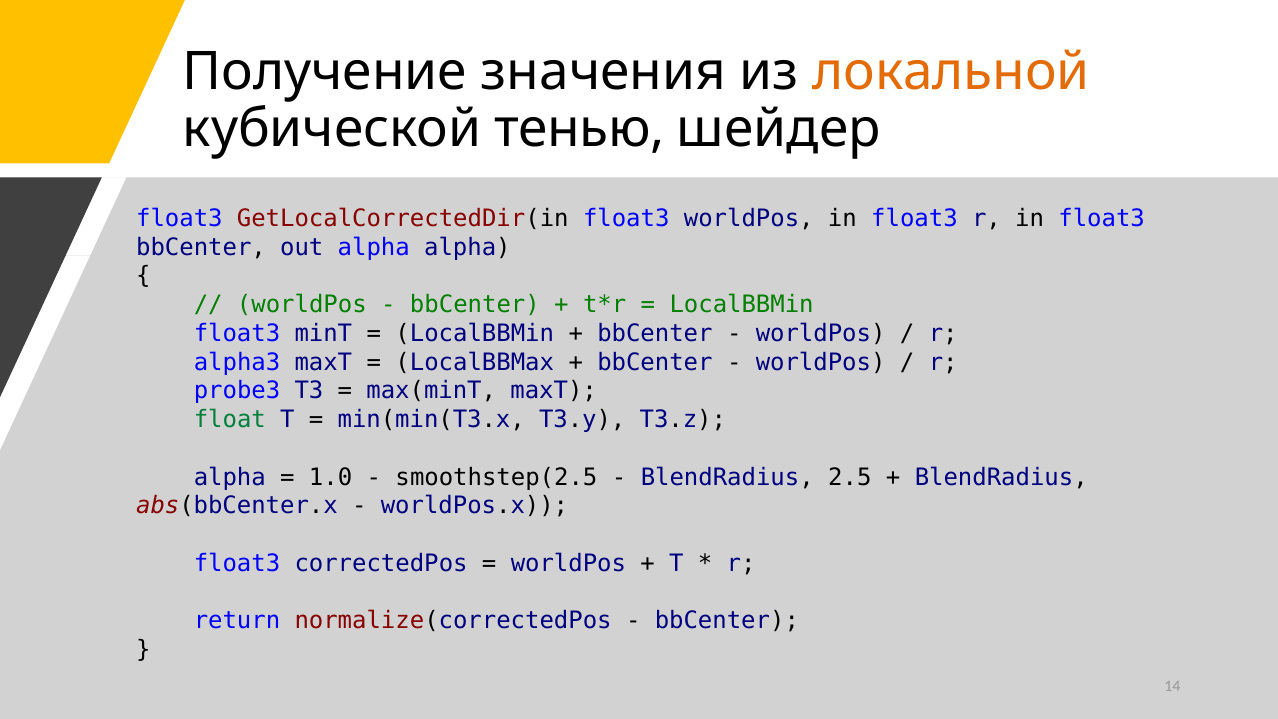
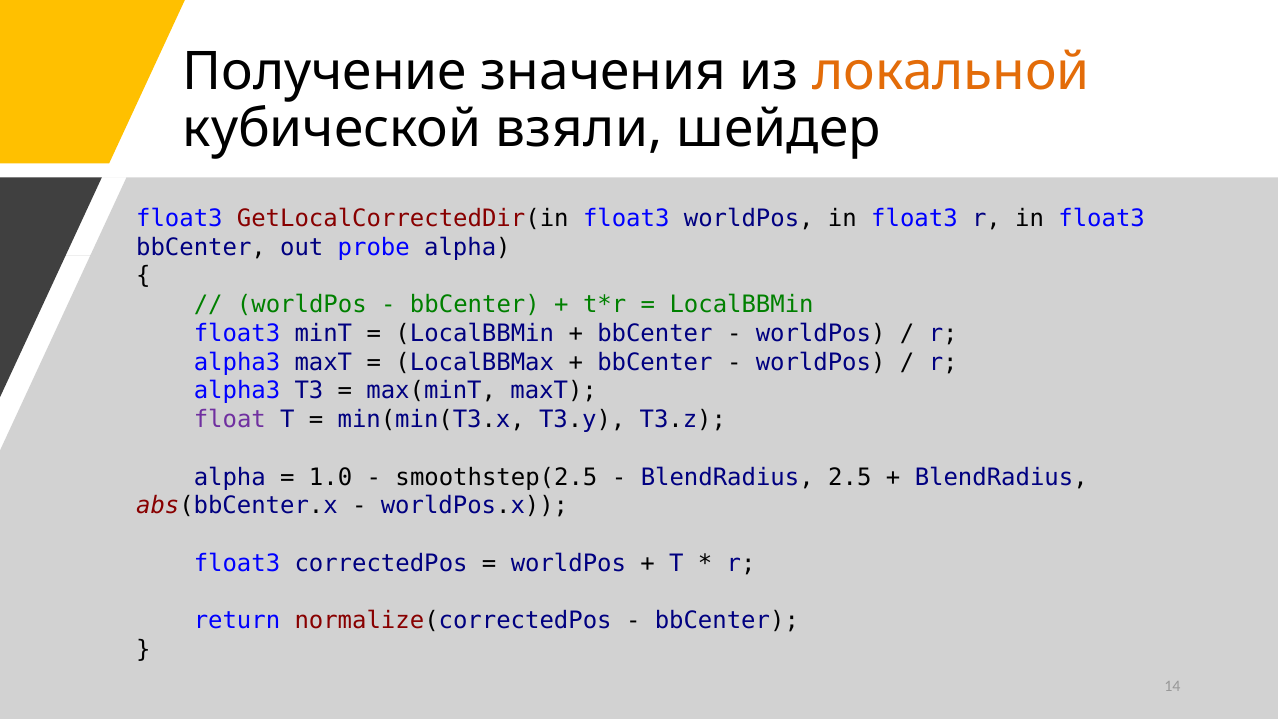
тенью: тенью -> взяли
out alpha: alpha -> probe
probe3 at (237, 391): probe3 -> alpha3
float colour: green -> purple
